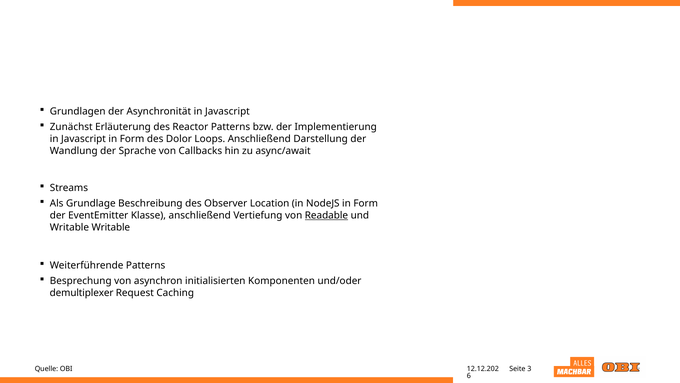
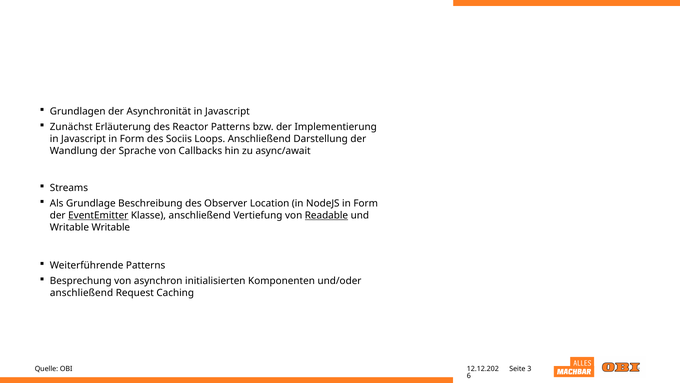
Dolor: Dolor -> Sociis
EventEmitter underline: none -> present
demultiplexer at (82, 293): demultiplexer -> anschließend
